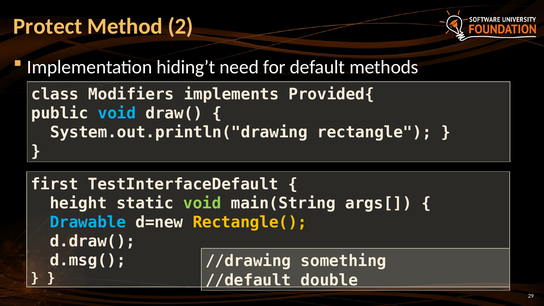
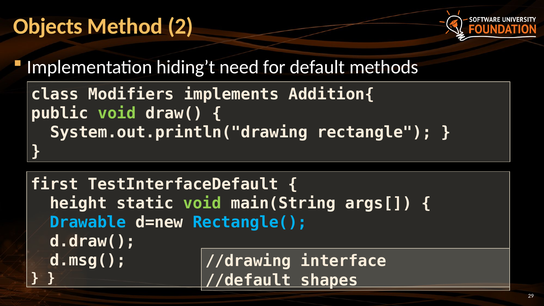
Protect: Protect -> Objects
Provided{: Provided{ -> Addition{
void at (117, 113) colour: light blue -> light green
Rectangle( colour: yellow -> light blue
something: something -> interface
double: double -> shapes
